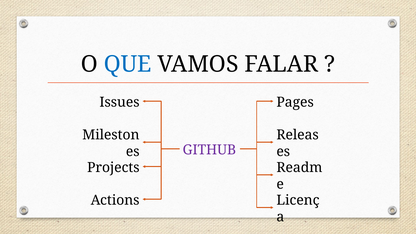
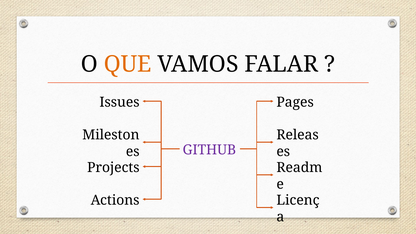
QUE colour: blue -> orange
